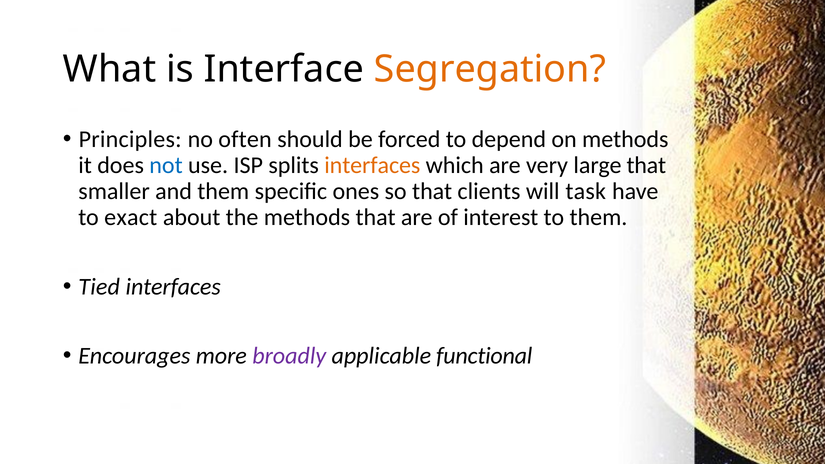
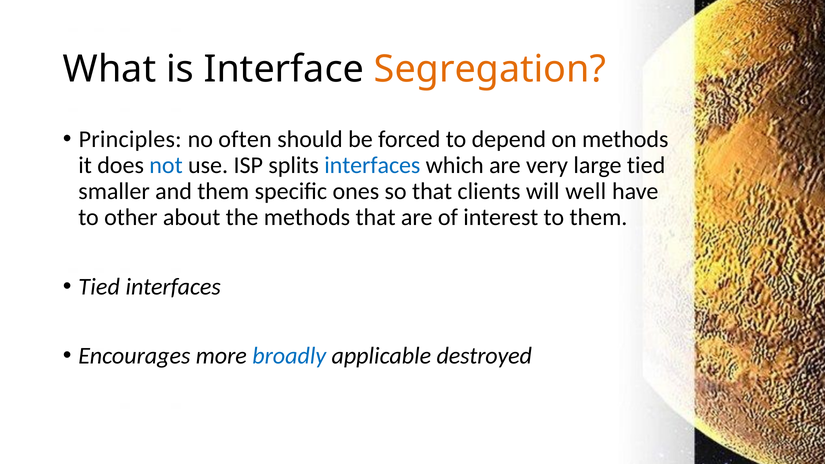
interfaces at (372, 165) colour: orange -> blue
large that: that -> tied
task: task -> well
exact: exact -> other
broadly colour: purple -> blue
functional: functional -> destroyed
